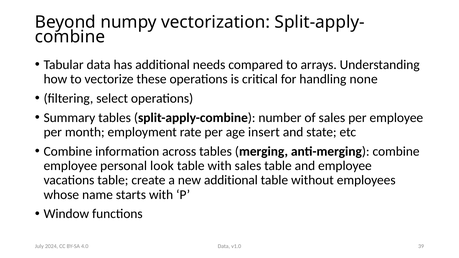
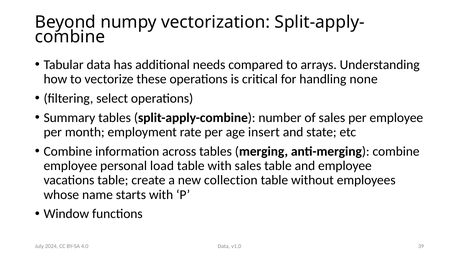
look: look -> load
new additional: additional -> collection
